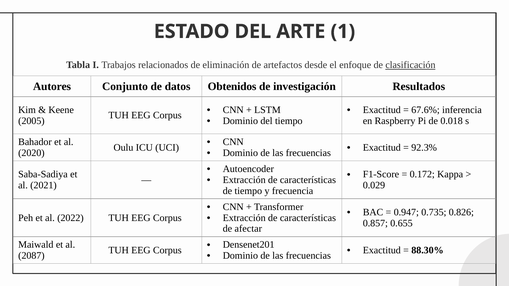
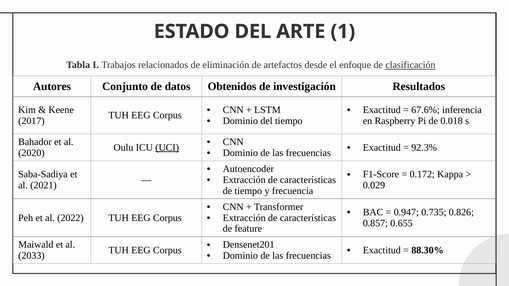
2005: 2005 -> 2017
UCI underline: none -> present
afectar: afectar -> feature
2087: 2087 -> 2033
